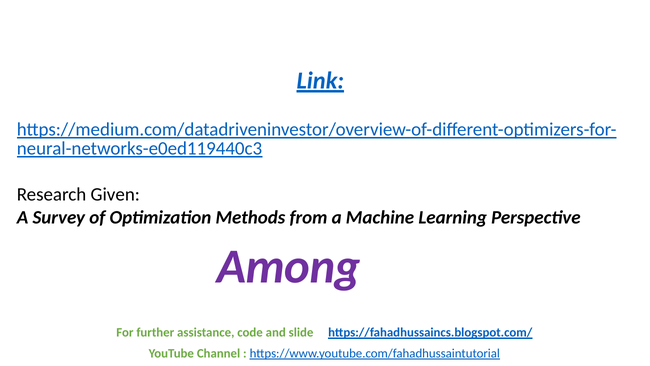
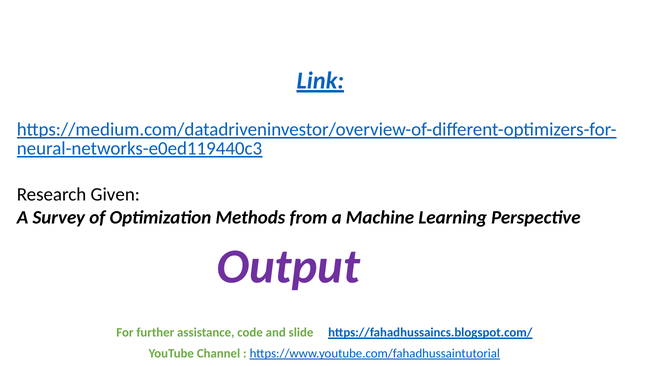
Among: Among -> Output
